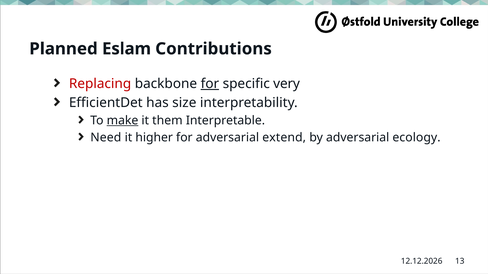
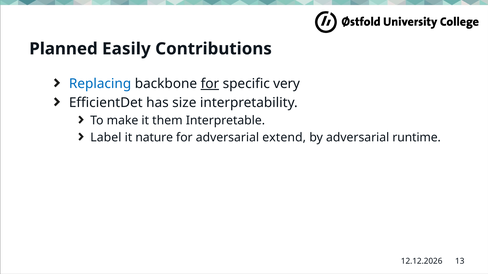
Eslam: Eslam -> Easily
Replacing colour: red -> blue
make underline: present -> none
Need: Need -> Label
higher: higher -> nature
ecology: ecology -> runtime
